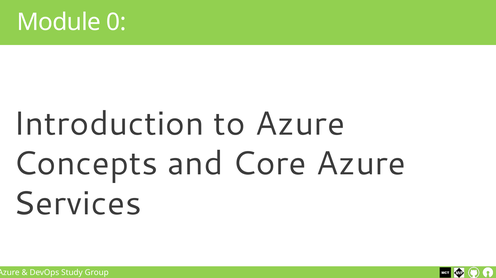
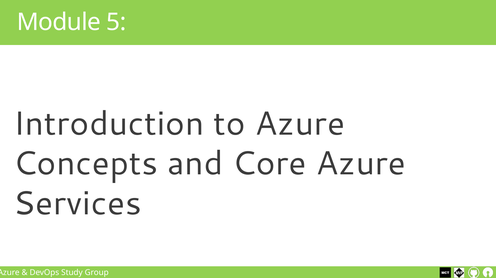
0: 0 -> 5
